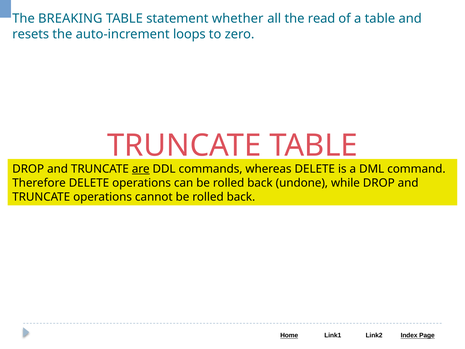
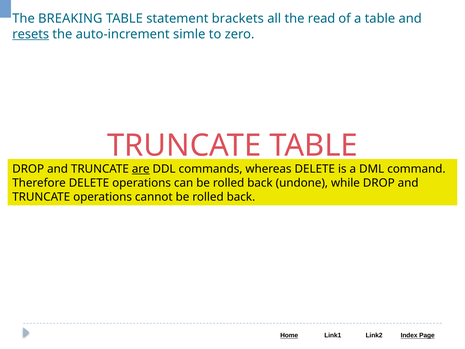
whether: whether -> brackets
resets underline: none -> present
loops: loops -> simle
